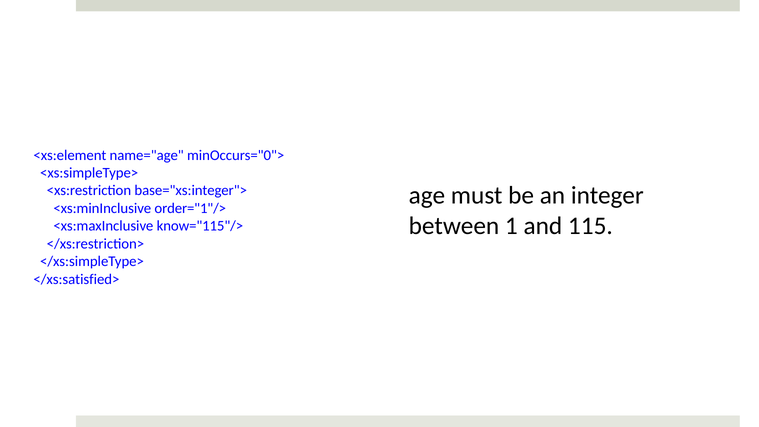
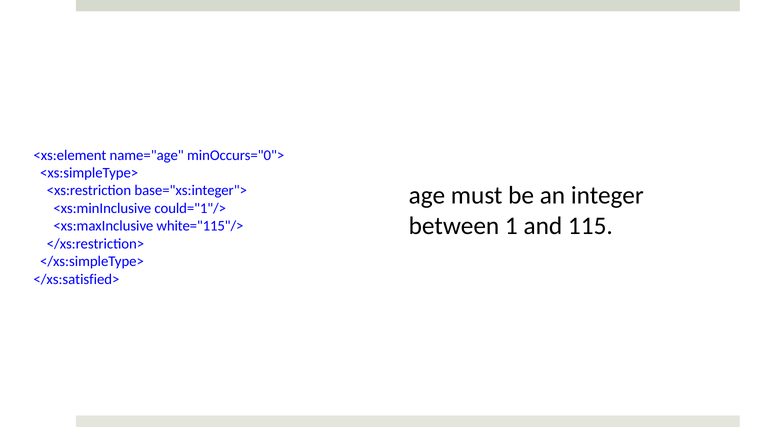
order="1"/>: order="1"/> -> could="1"/>
know="115"/>: know="115"/> -> white="115"/>
